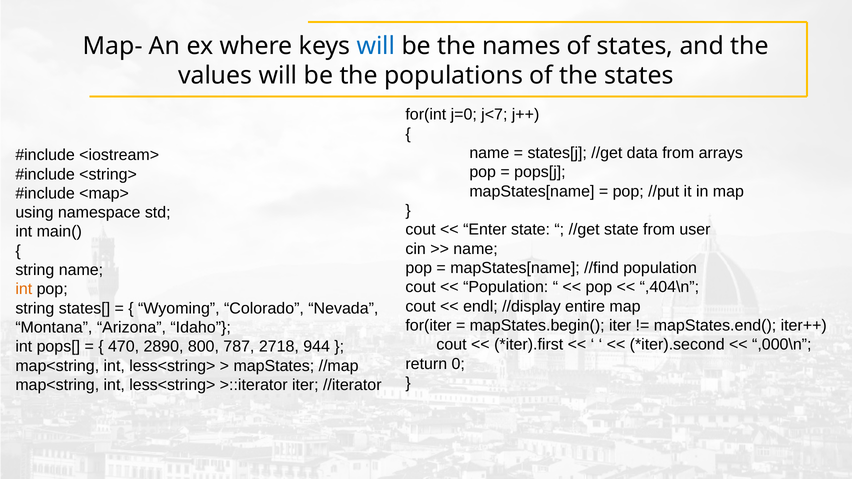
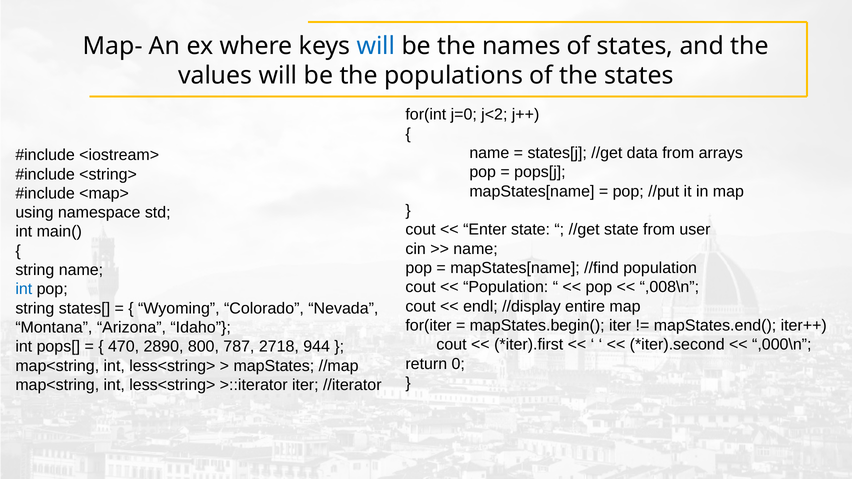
j<7: j<7 -> j<2
,404\n: ,404\n -> ,008\n
int at (24, 289) colour: orange -> blue
